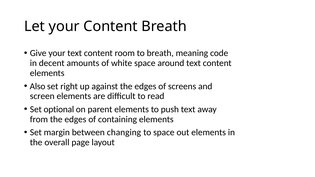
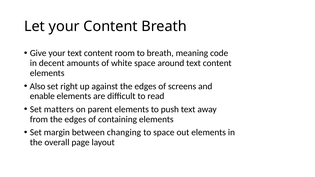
screen: screen -> enable
optional: optional -> matters
